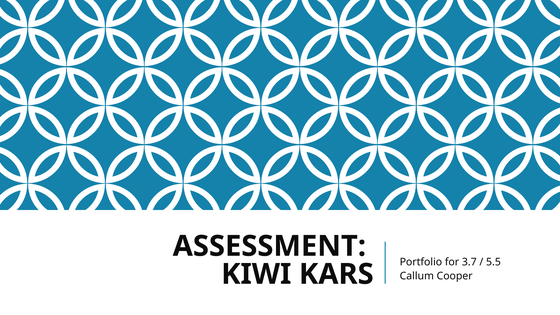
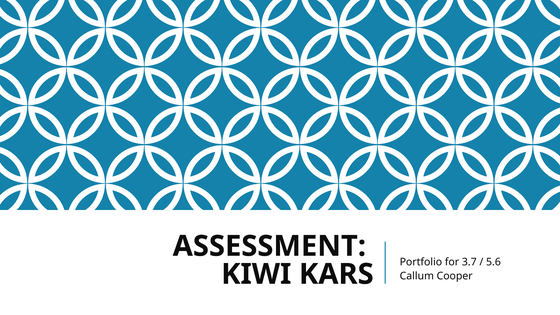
5.5: 5.5 -> 5.6
